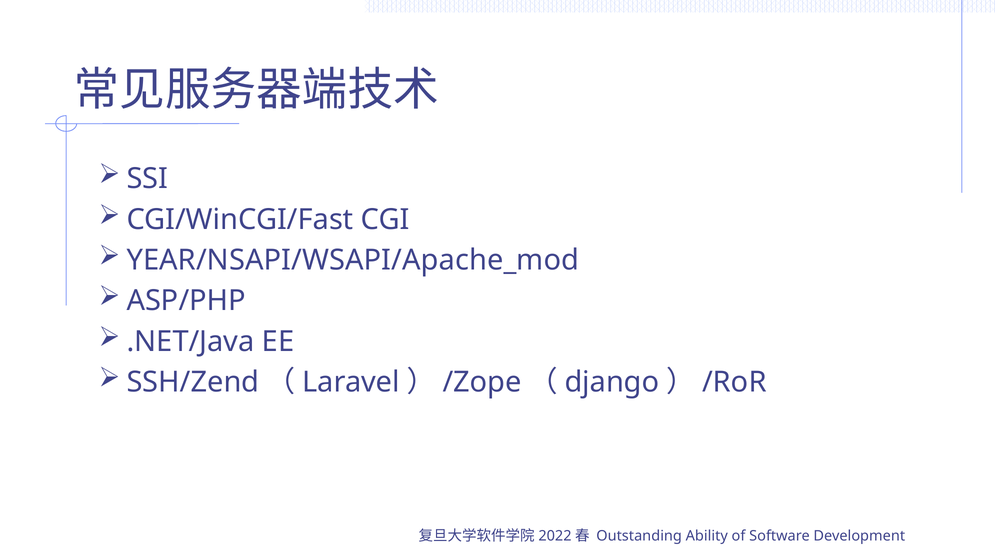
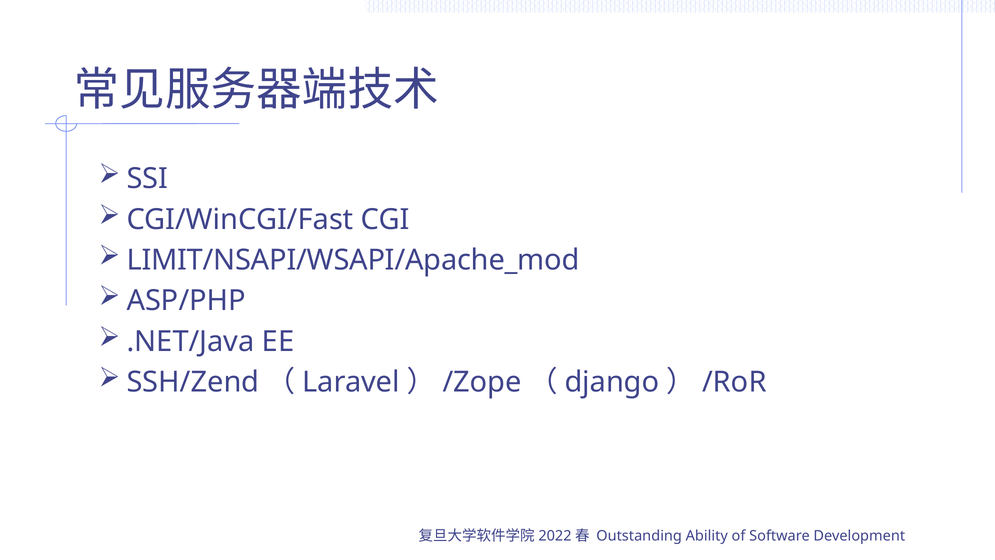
YEAR/NSAPI/WSAPI/Apache_mod: YEAR/NSAPI/WSAPI/Apache_mod -> LIMIT/NSAPI/WSAPI/Apache_mod
